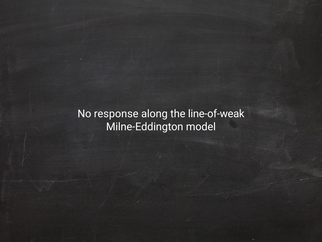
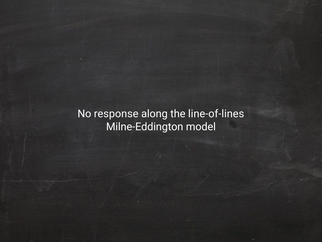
line-of-weak: line-of-weak -> line-of-lines
